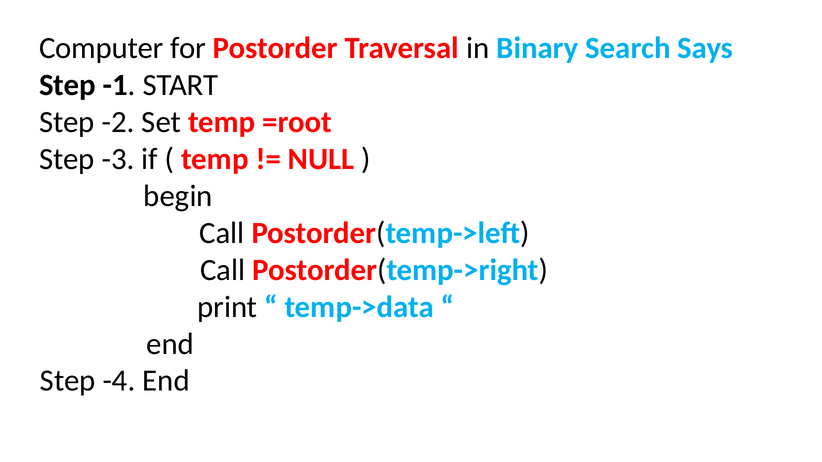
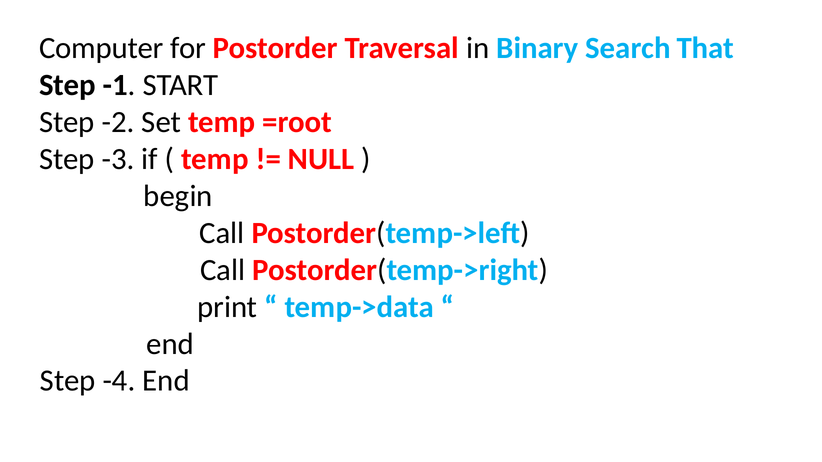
Says: Says -> That
